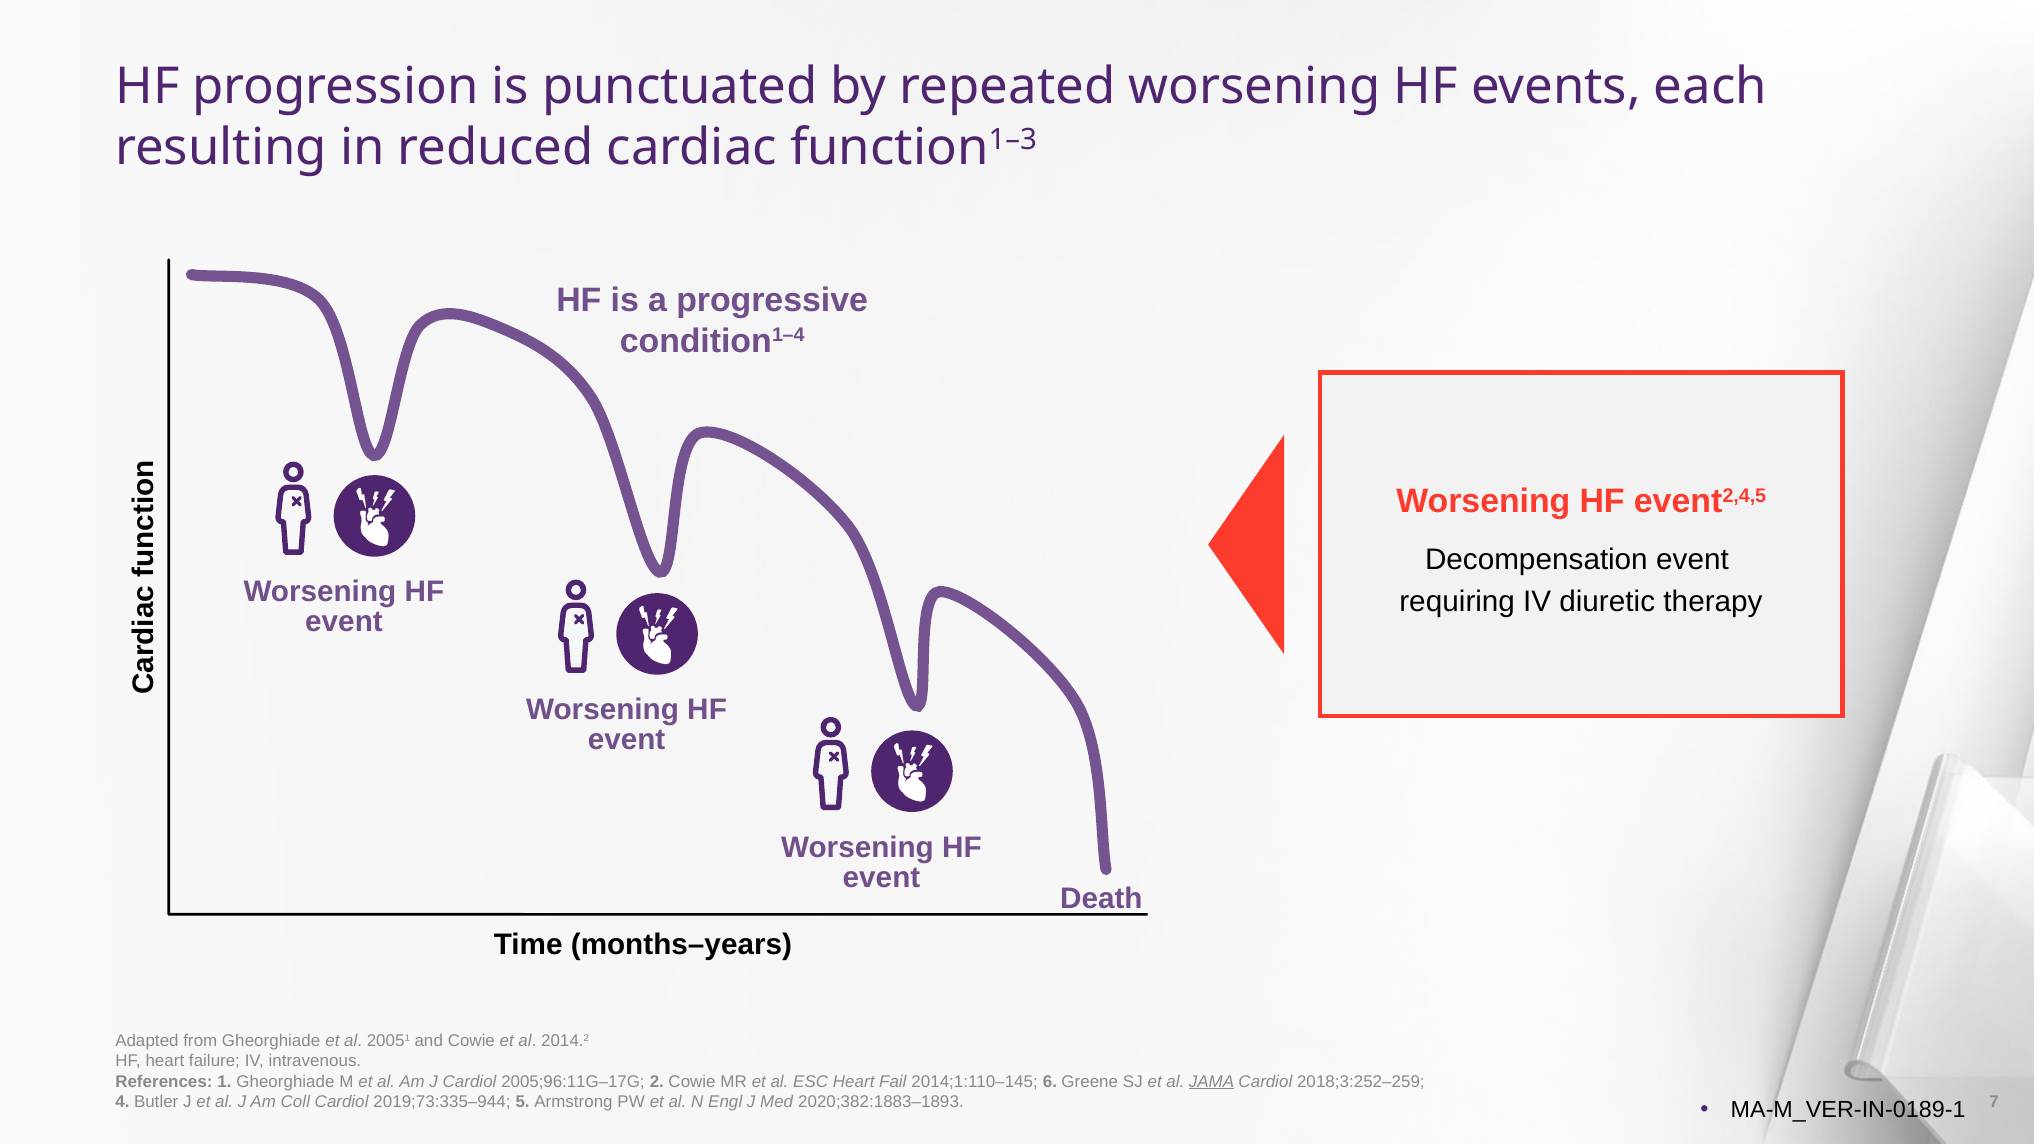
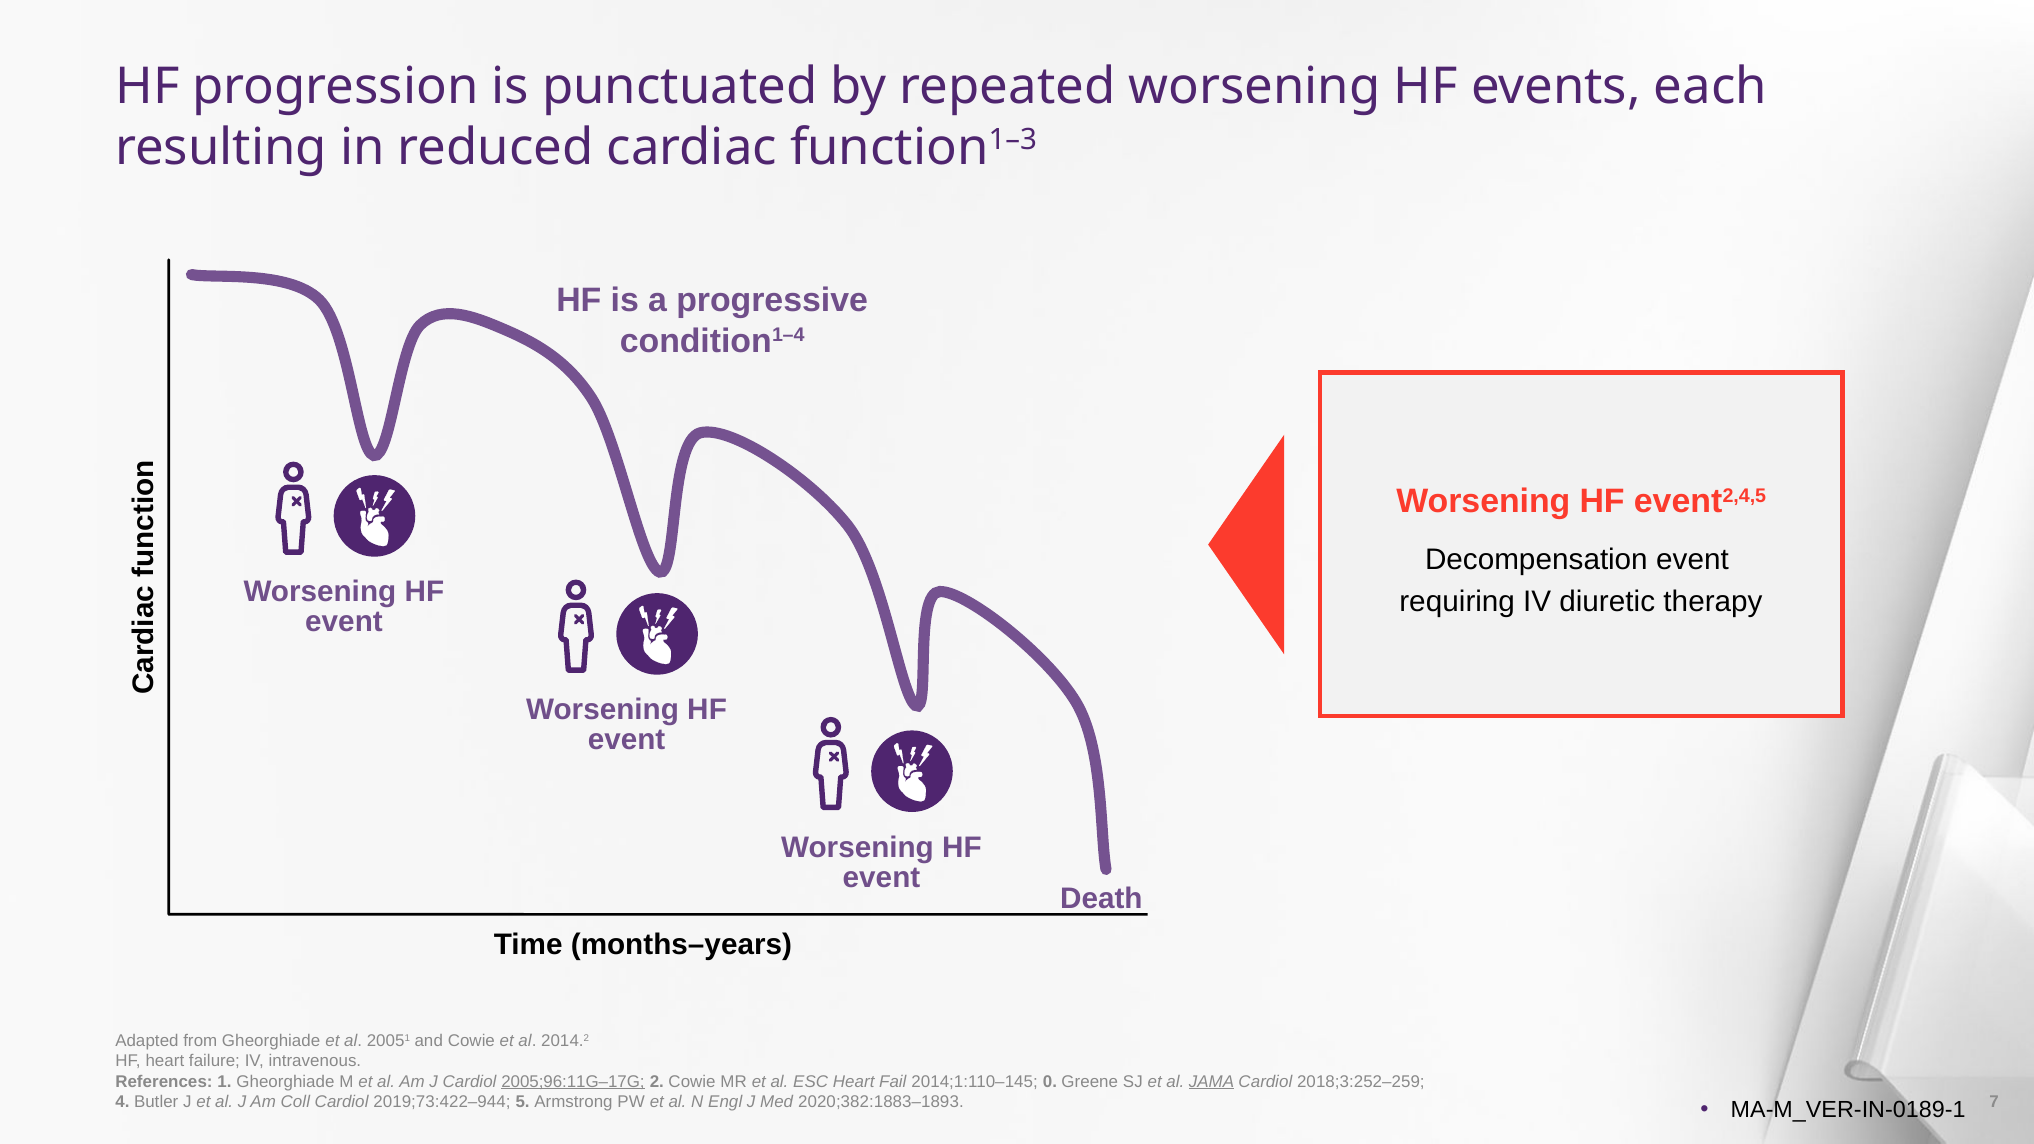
2005;96:11G–17G underline: none -> present
6: 6 -> 0
2019;73:335–944: 2019;73:335–944 -> 2019;73:422–944
